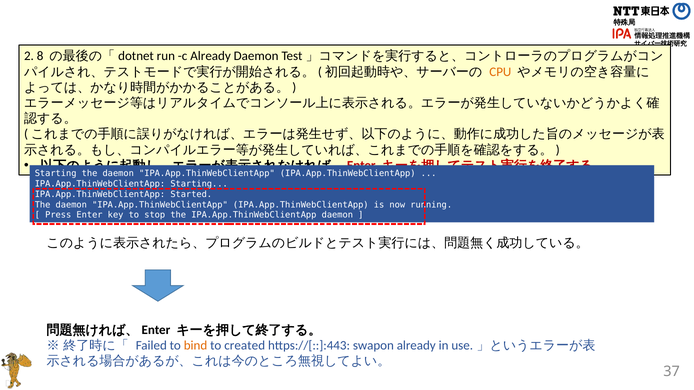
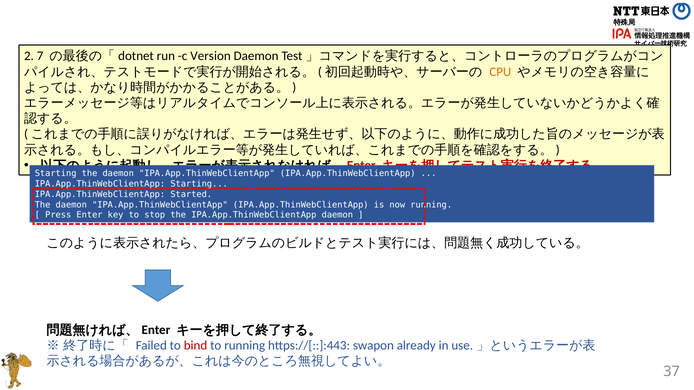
8: 8 -> 7
c Already: Already -> Version
bind colour: orange -> red
to created: created -> running
